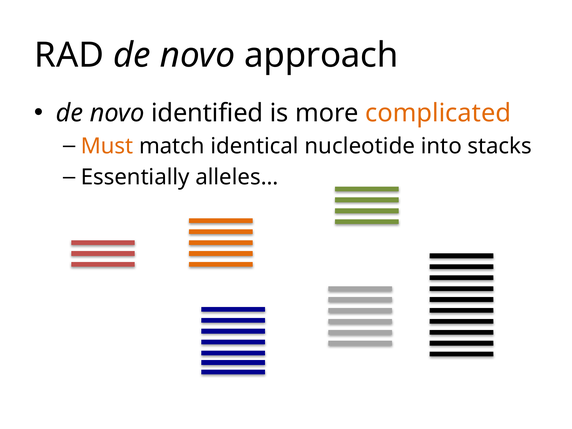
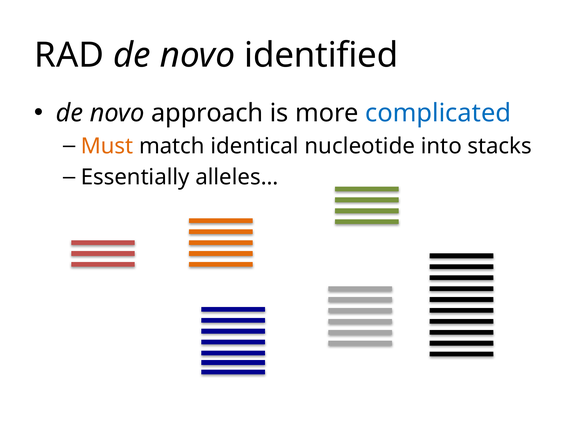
approach: approach -> identified
identified: identified -> approach
complicated colour: orange -> blue
